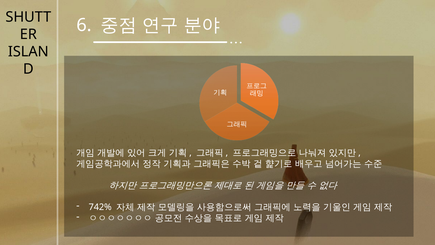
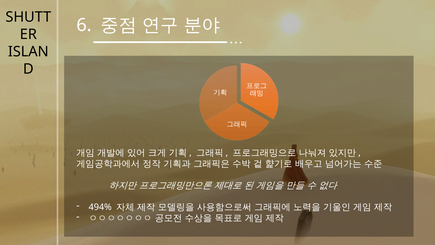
742%: 742% -> 494%
